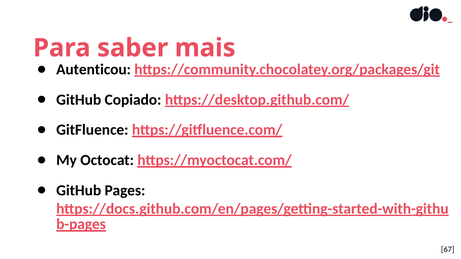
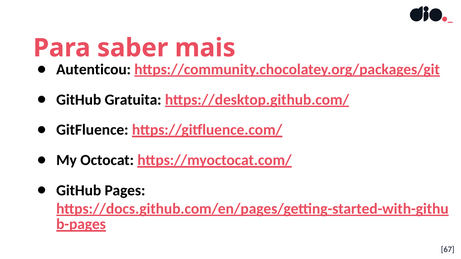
Copiado: Copiado -> Gratuita
